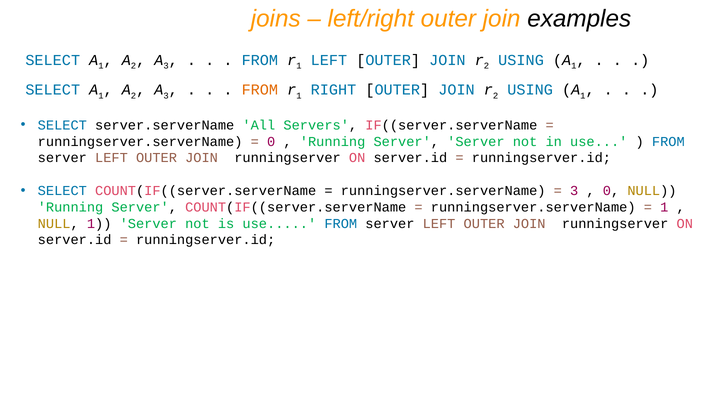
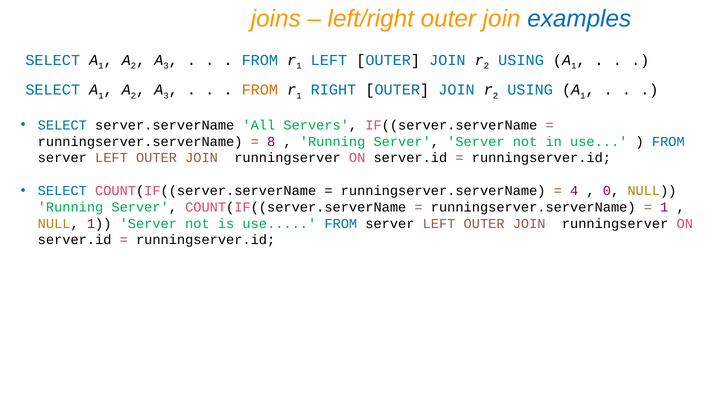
examples colour: black -> blue
0 at (271, 141): 0 -> 8
3 at (574, 191): 3 -> 4
